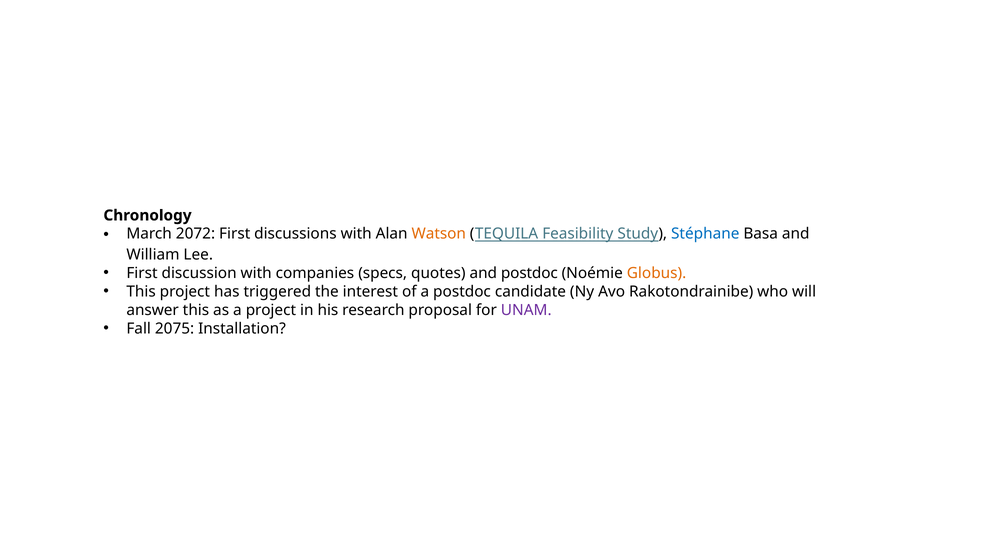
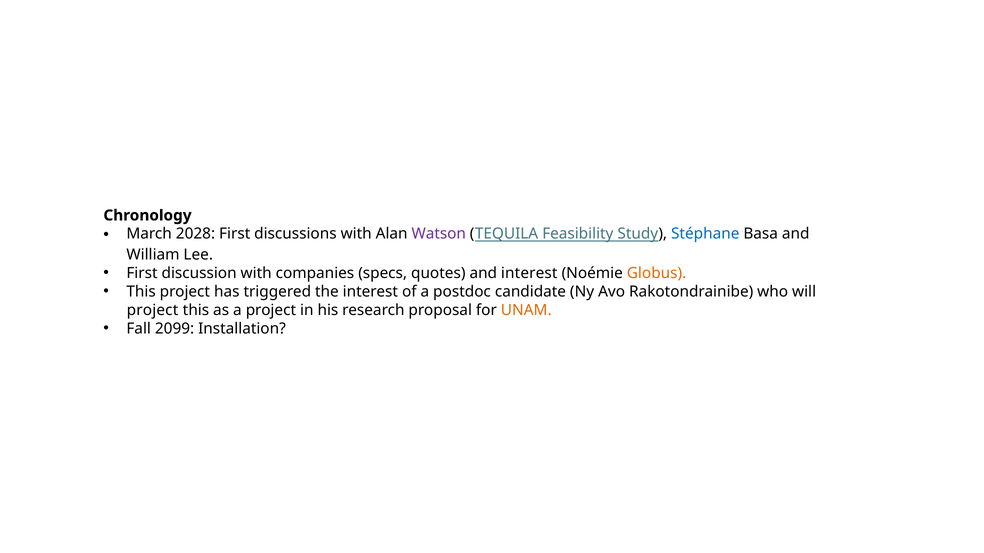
2072: 2072 -> 2028
Watson colour: orange -> purple
and postdoc: postdoc -> interest
answer at (153, 310): answer -> project
UNAM colour: purple -> orange
2075: 2075 -> 2099
